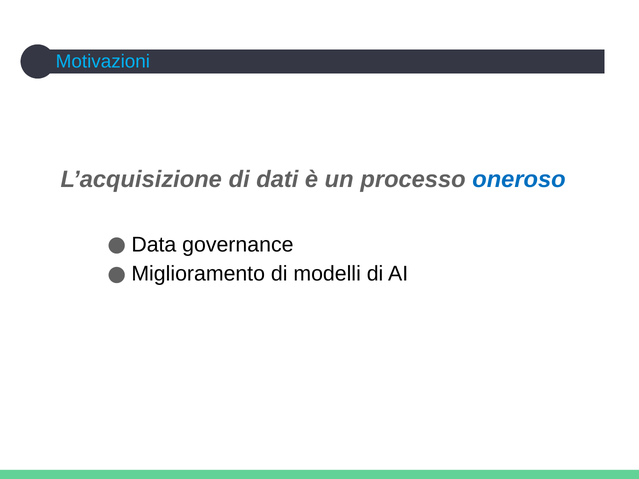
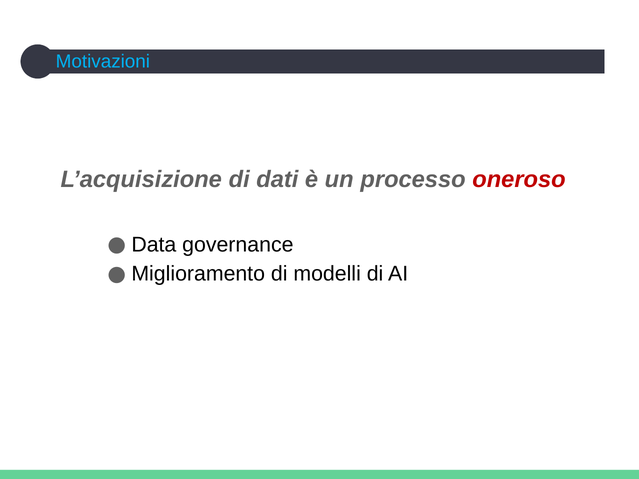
oneroso colour: blue -> red
